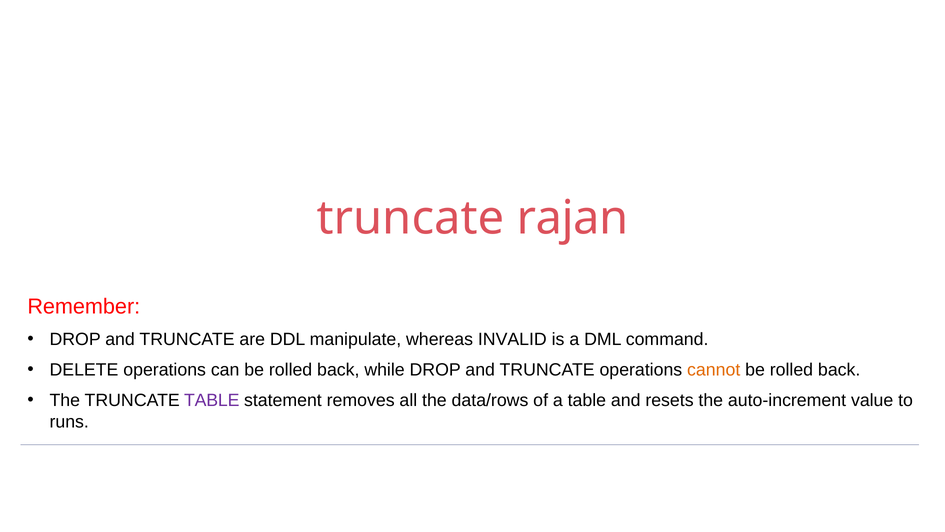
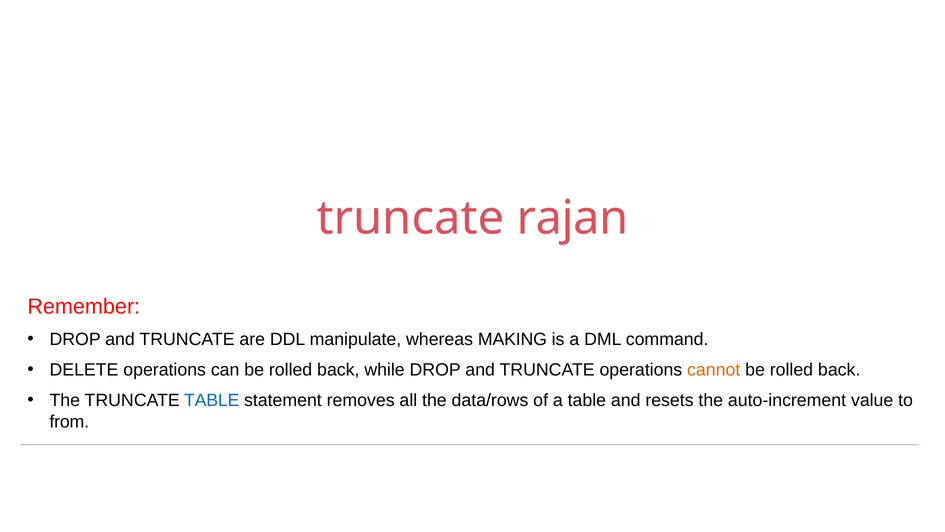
INVALID: INVALID -> MAKING
TABLE at (212, 400) colour: purple -> blue
runs: runs -> from
